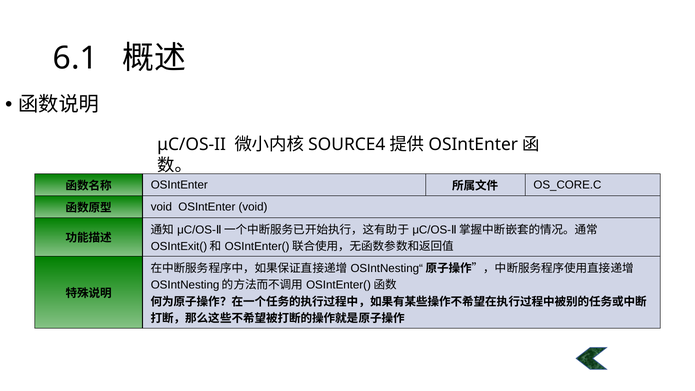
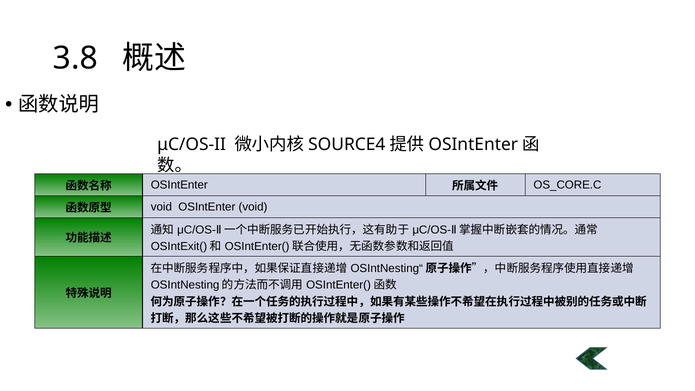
6.1: 6.1 -> 3.8
